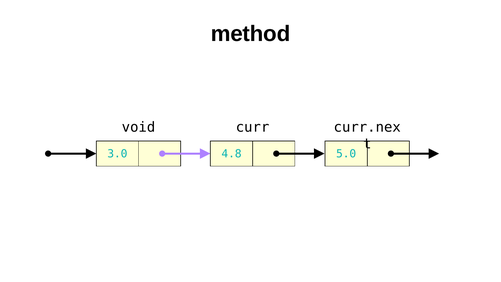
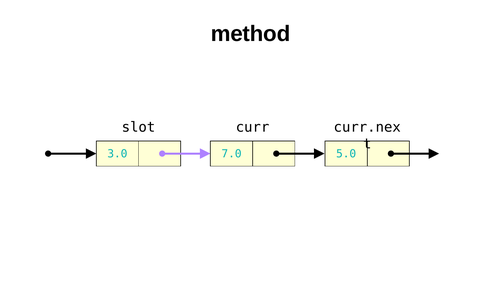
void: void -> slot
4.8: 4.8 -> 7.0
